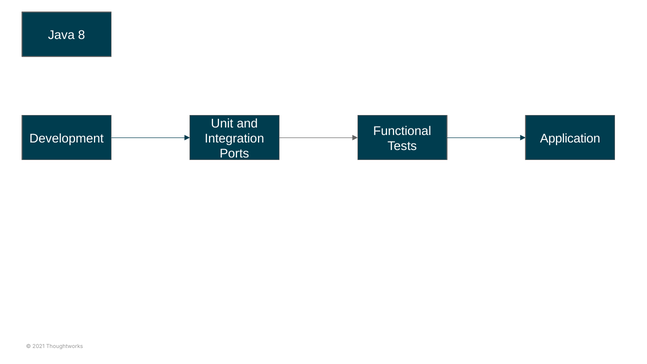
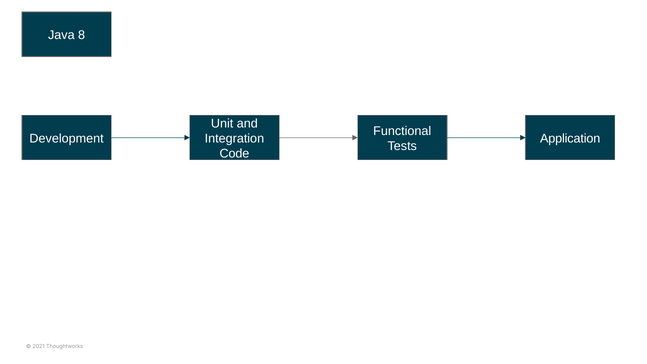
Ports: Ports -> Code
